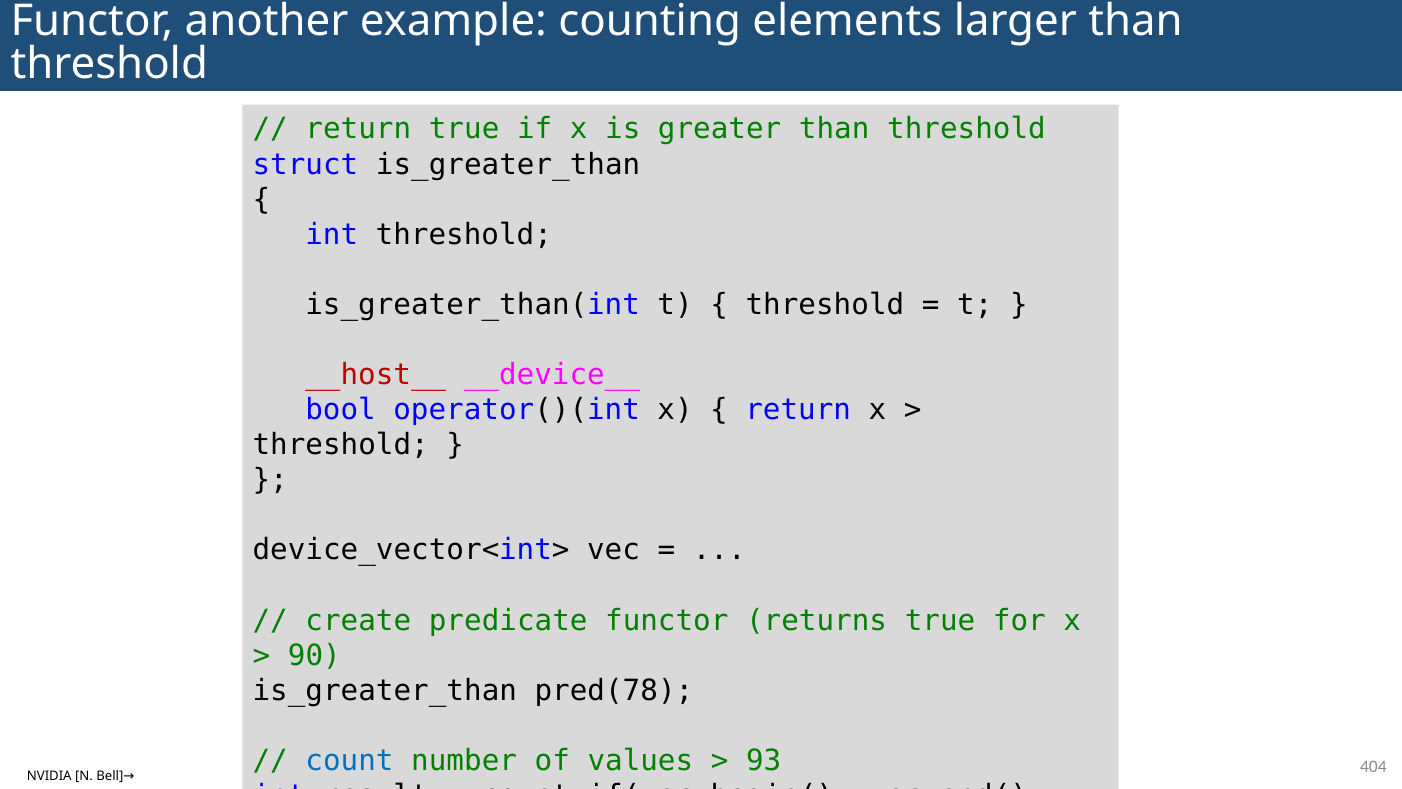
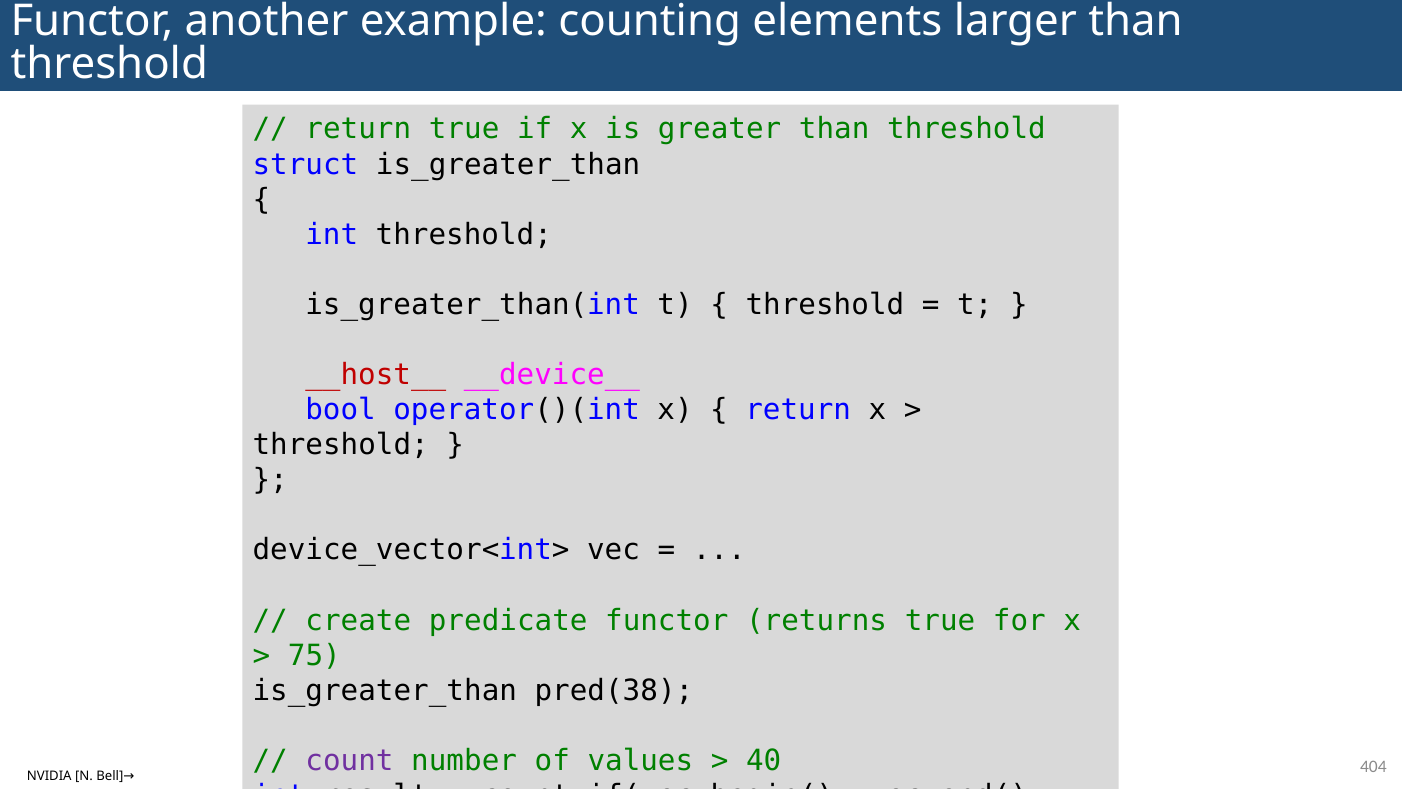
90: 90 -> 75
pred(78: pred(78 -> pred(38
count colour: blue -> purple
93: 93 -> 40
